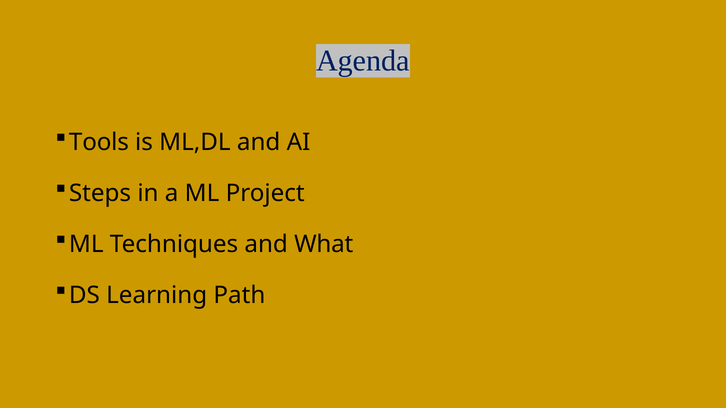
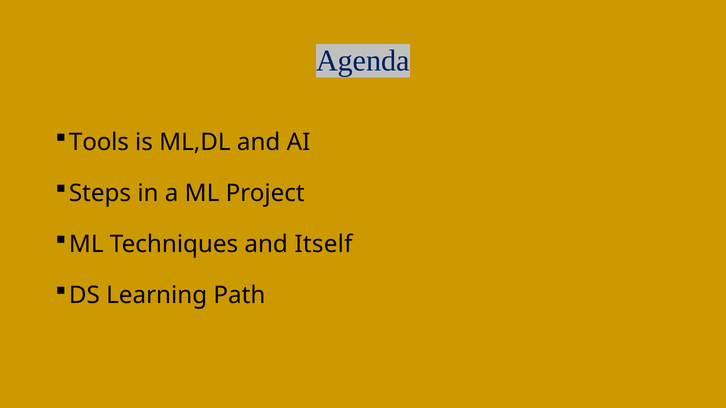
What: What -> Itself
